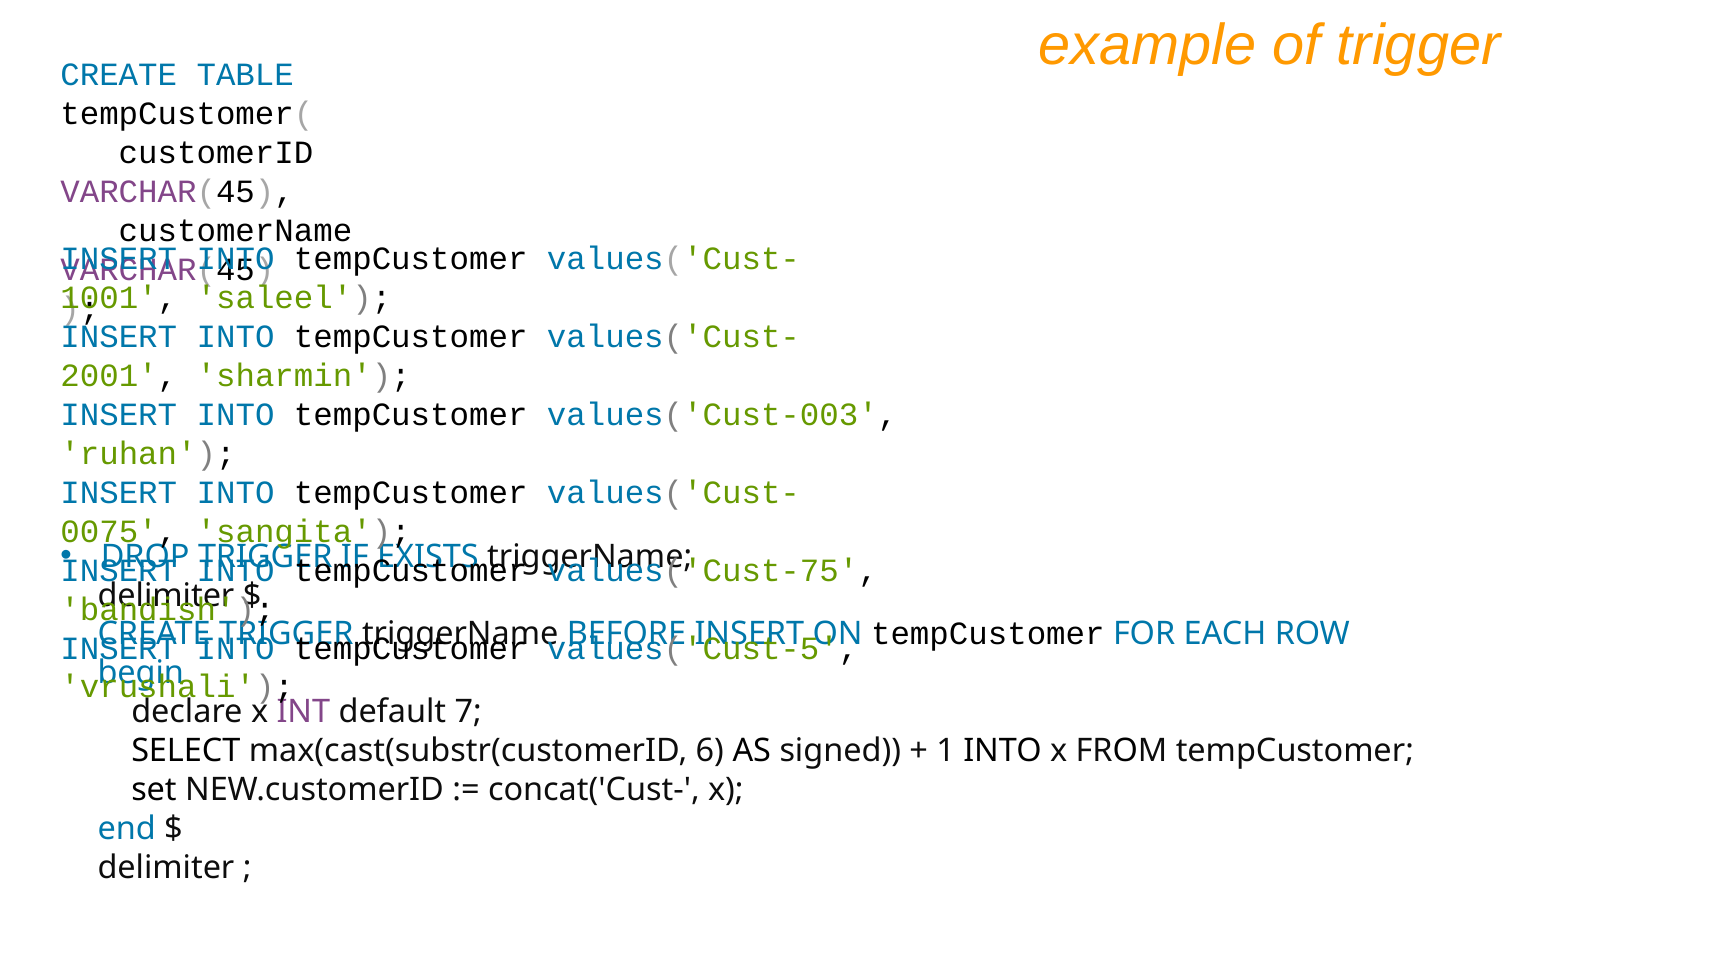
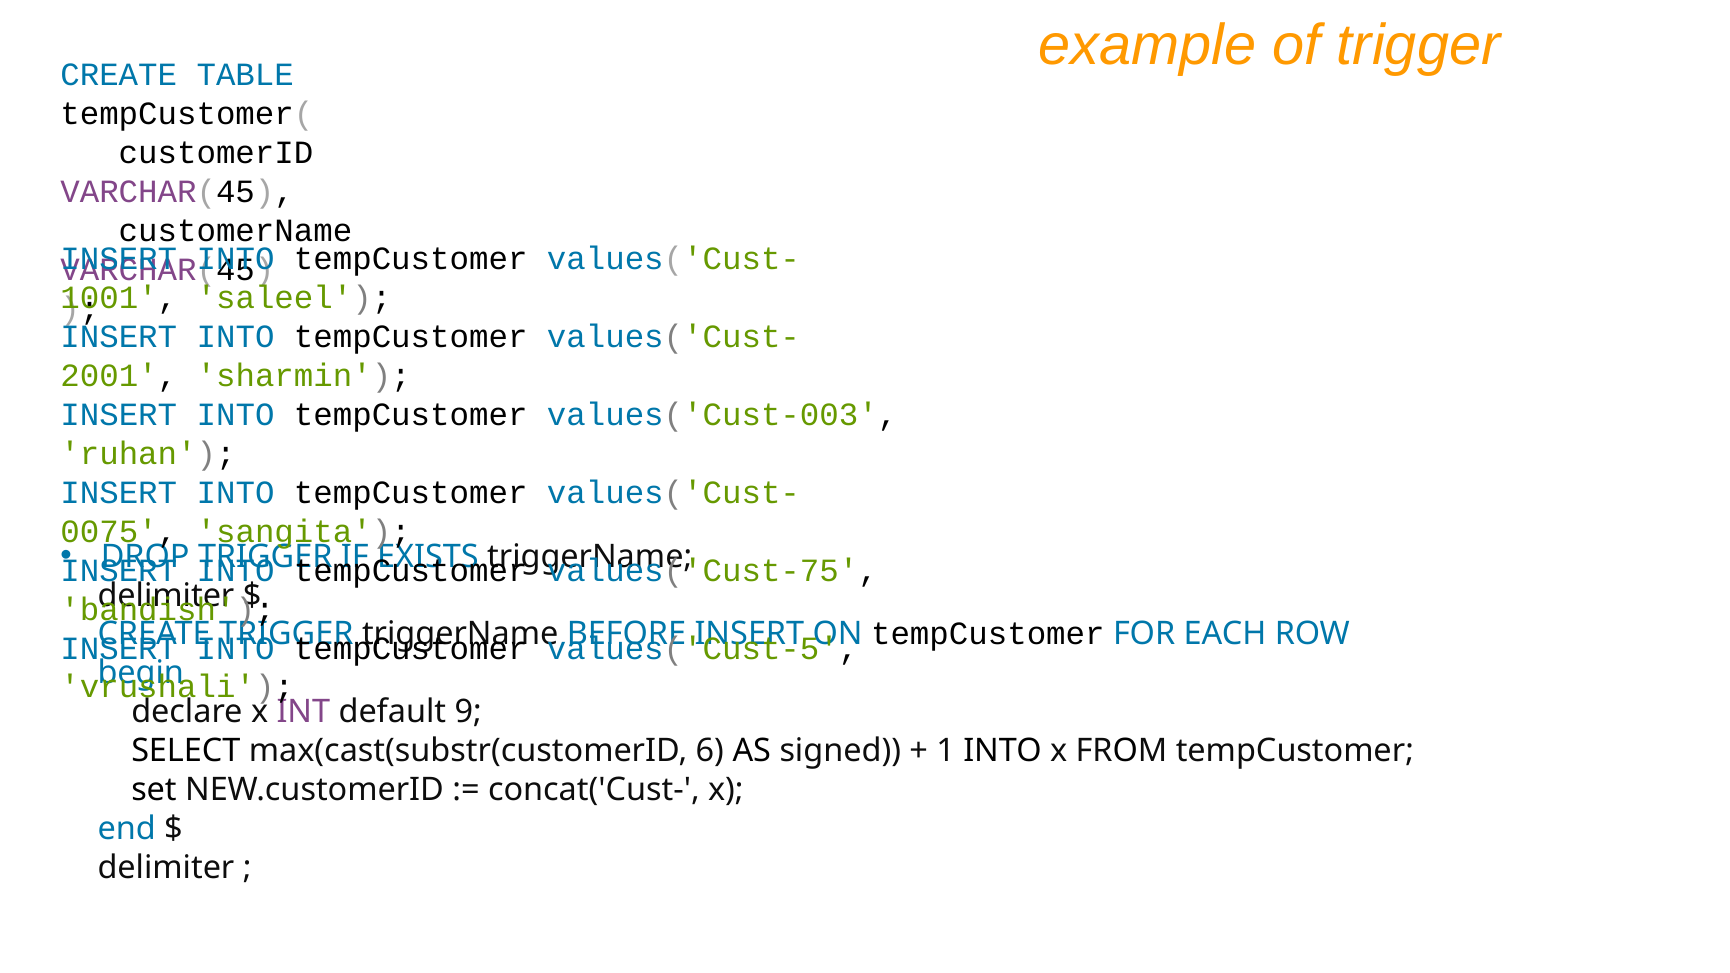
7: 7 -> 9
